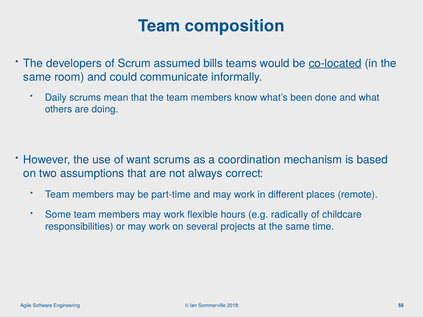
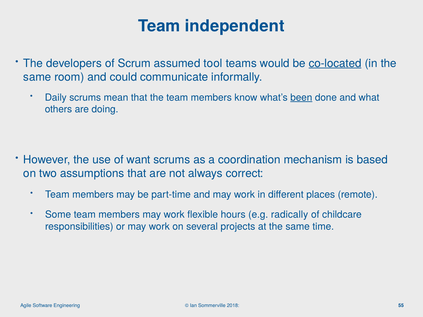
composition: composition -> independent
bills: bills -> tool
been underline: none -> present
